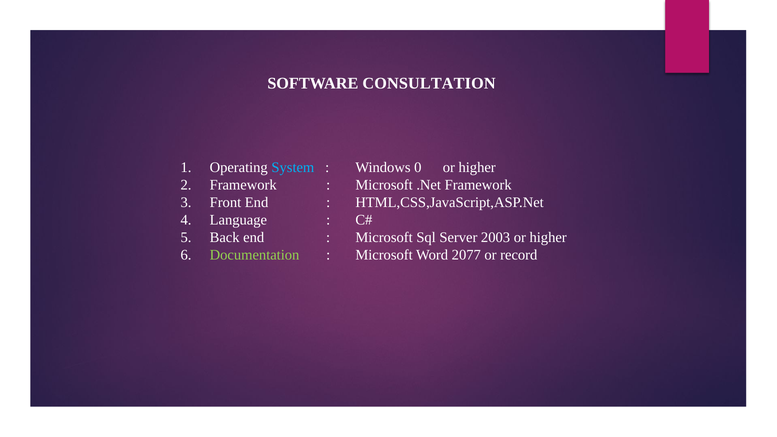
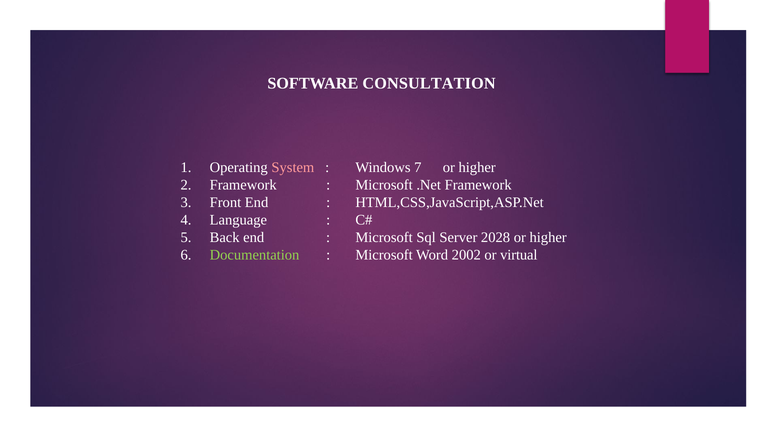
System colour: light blue -> pink
0: 0 -> 7
2003: 2003 -> 2028
2077: 2077 -> 2002
record: record -> virtual
